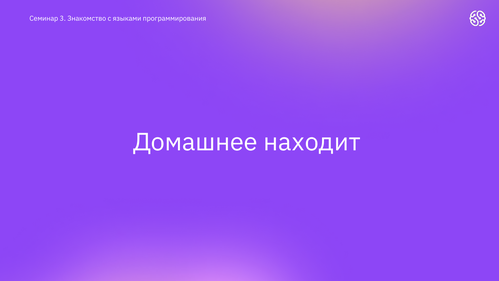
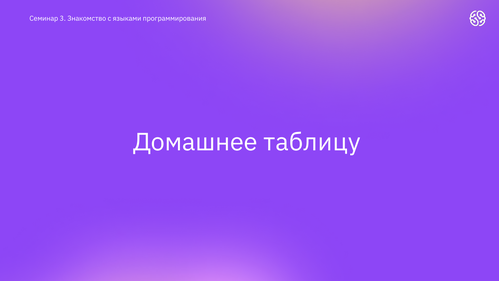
находит: находит -> таблицу
